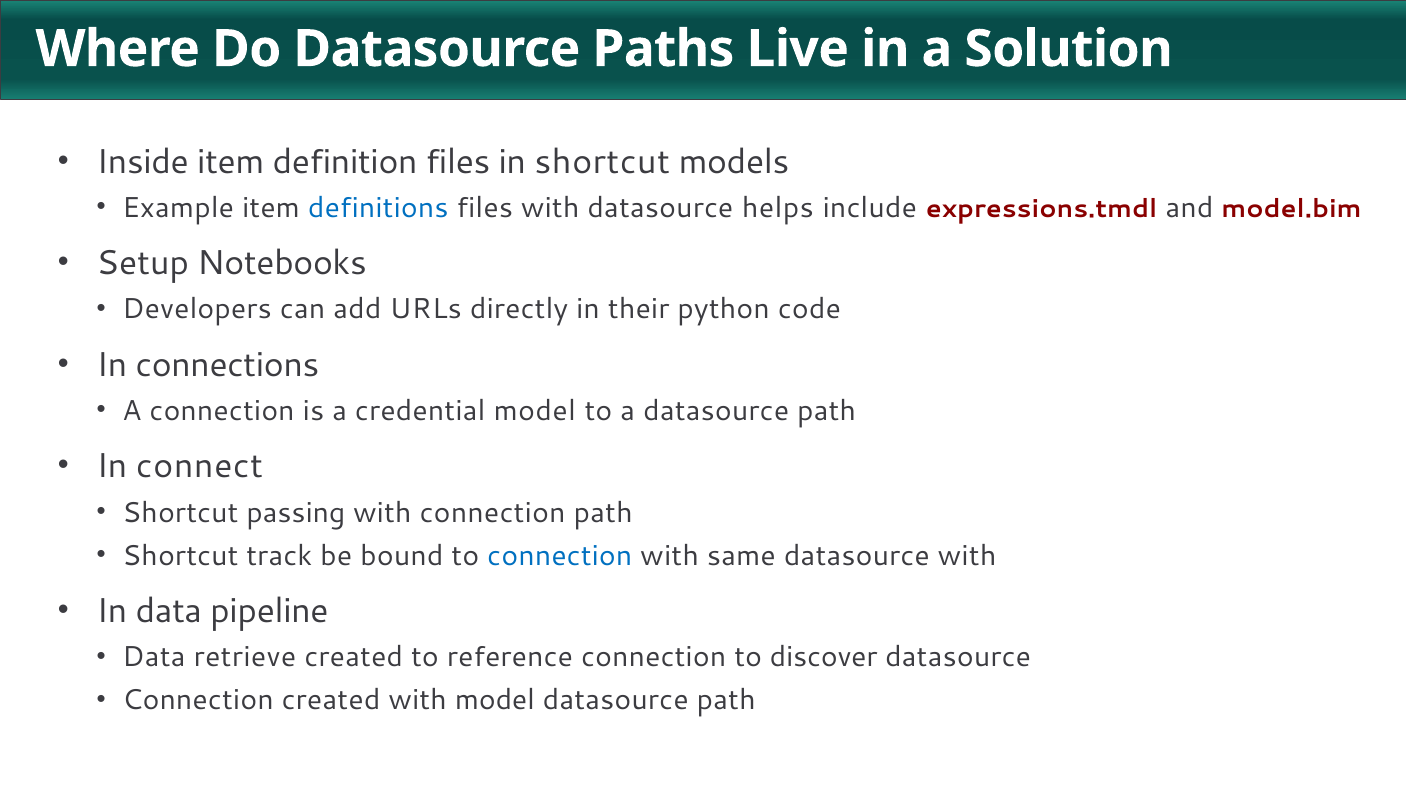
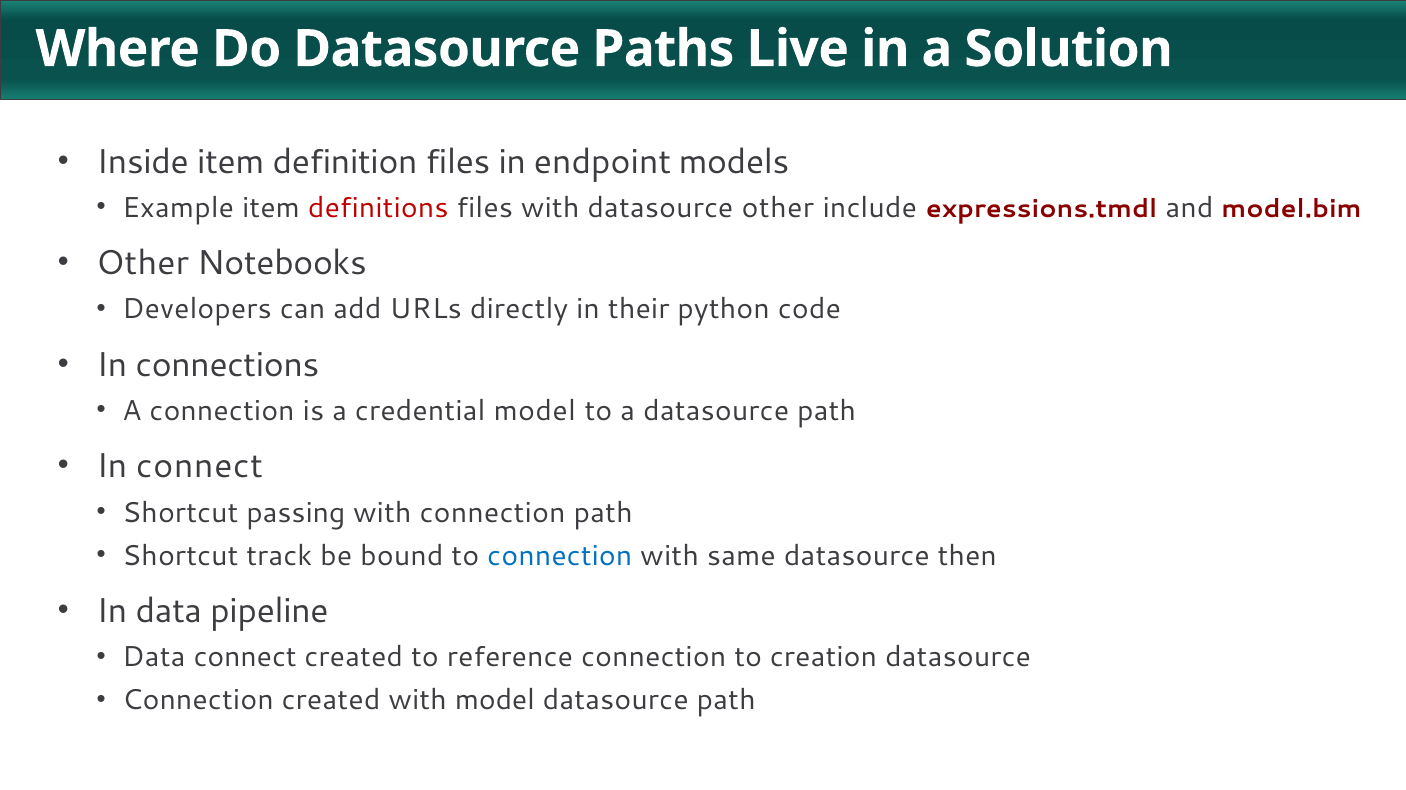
in shortcut: shortcut -> endpoint
definitions colour: blue -> red
datasource helps: helps -> other
Setup at (143, 264): Setup -> Other
datasource with: with -> then
Data retrieve: retrieve -> connect
discover: discover -> creation
